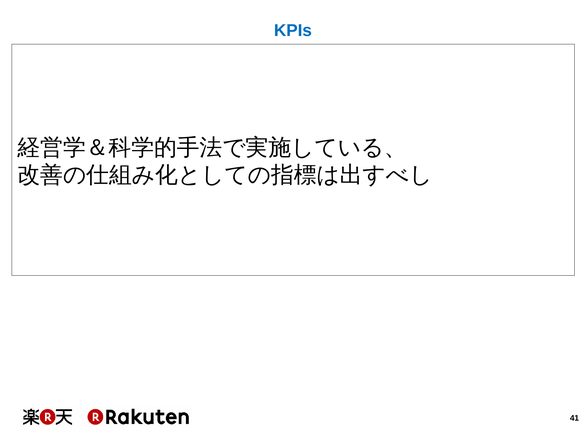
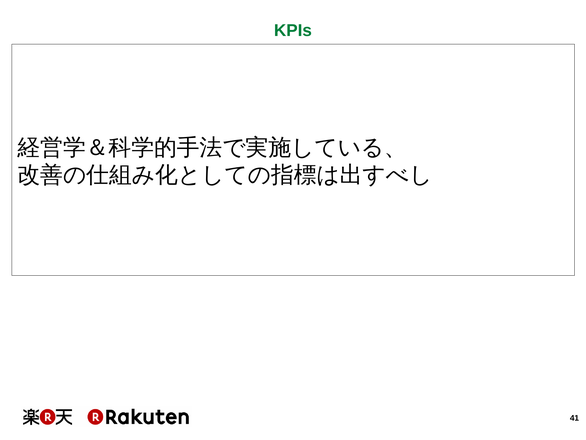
KPIs colour: blue -> green
